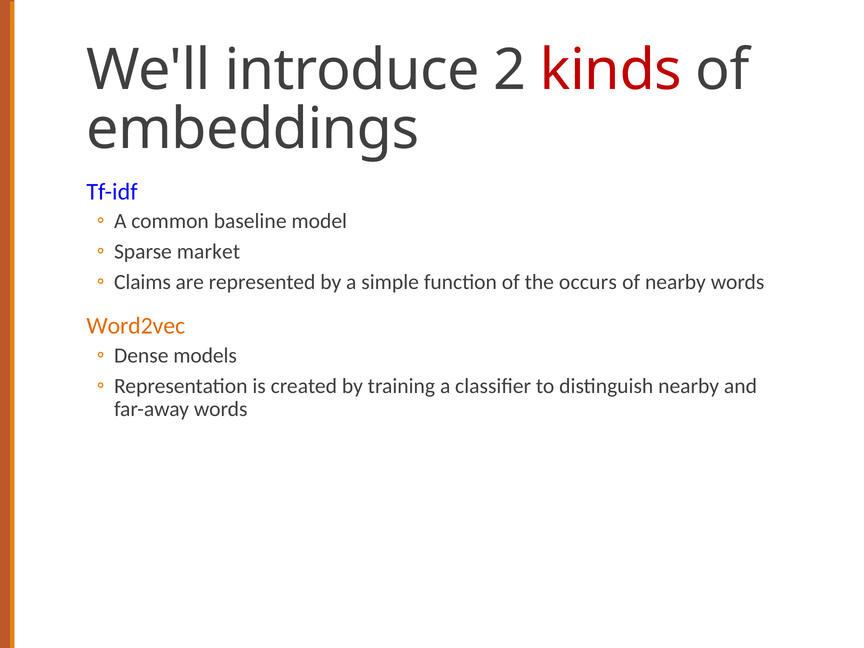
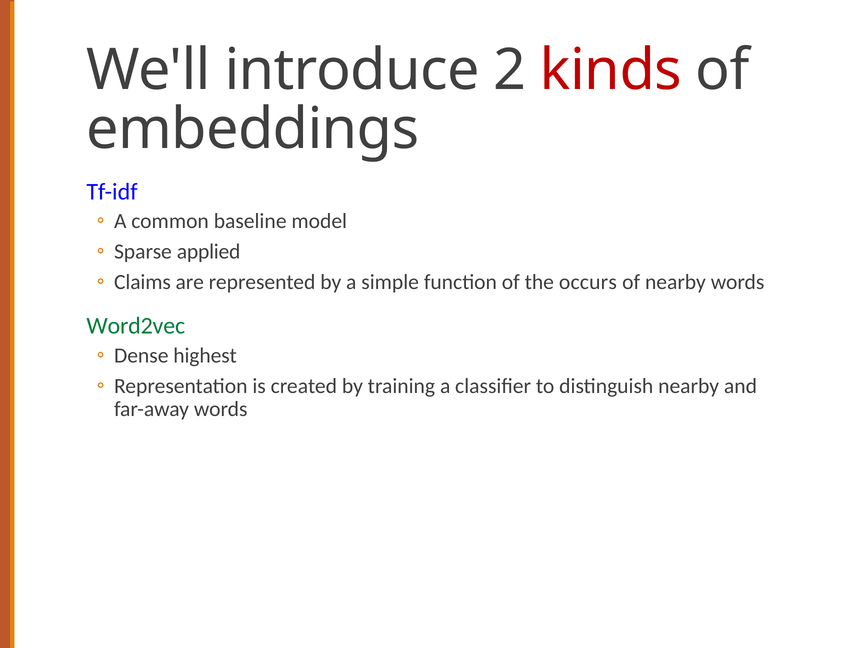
market: market -> applied
Word2vec colour: orange -> green
models: models -> highest
